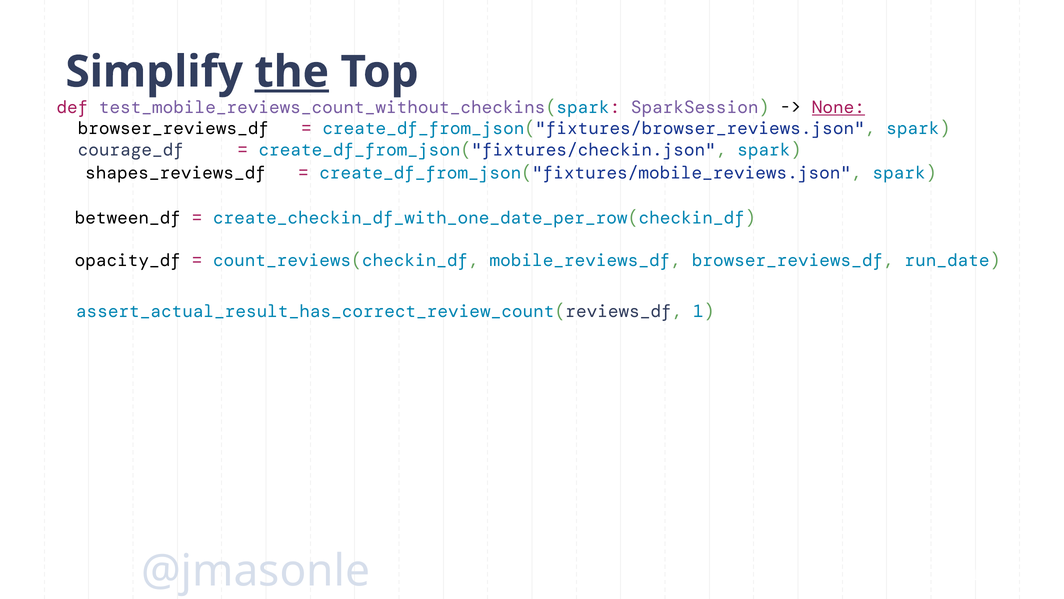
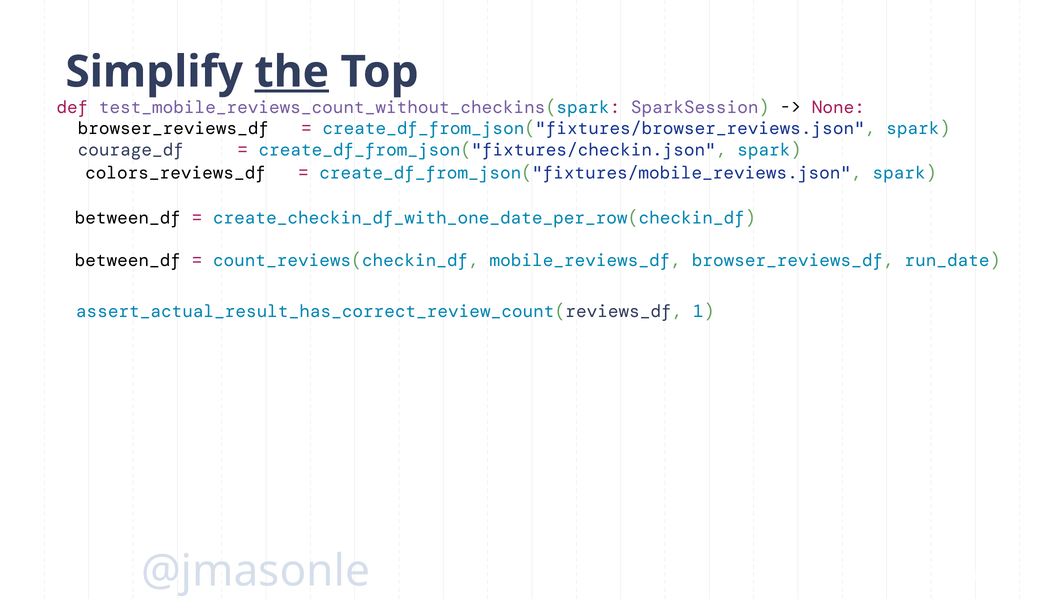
None underline: present -> none
shapes_reviews_df: shapes_reviews_df -> colors_reviews_df
opacity_df at (128, 260): opacity_df -> between_df
